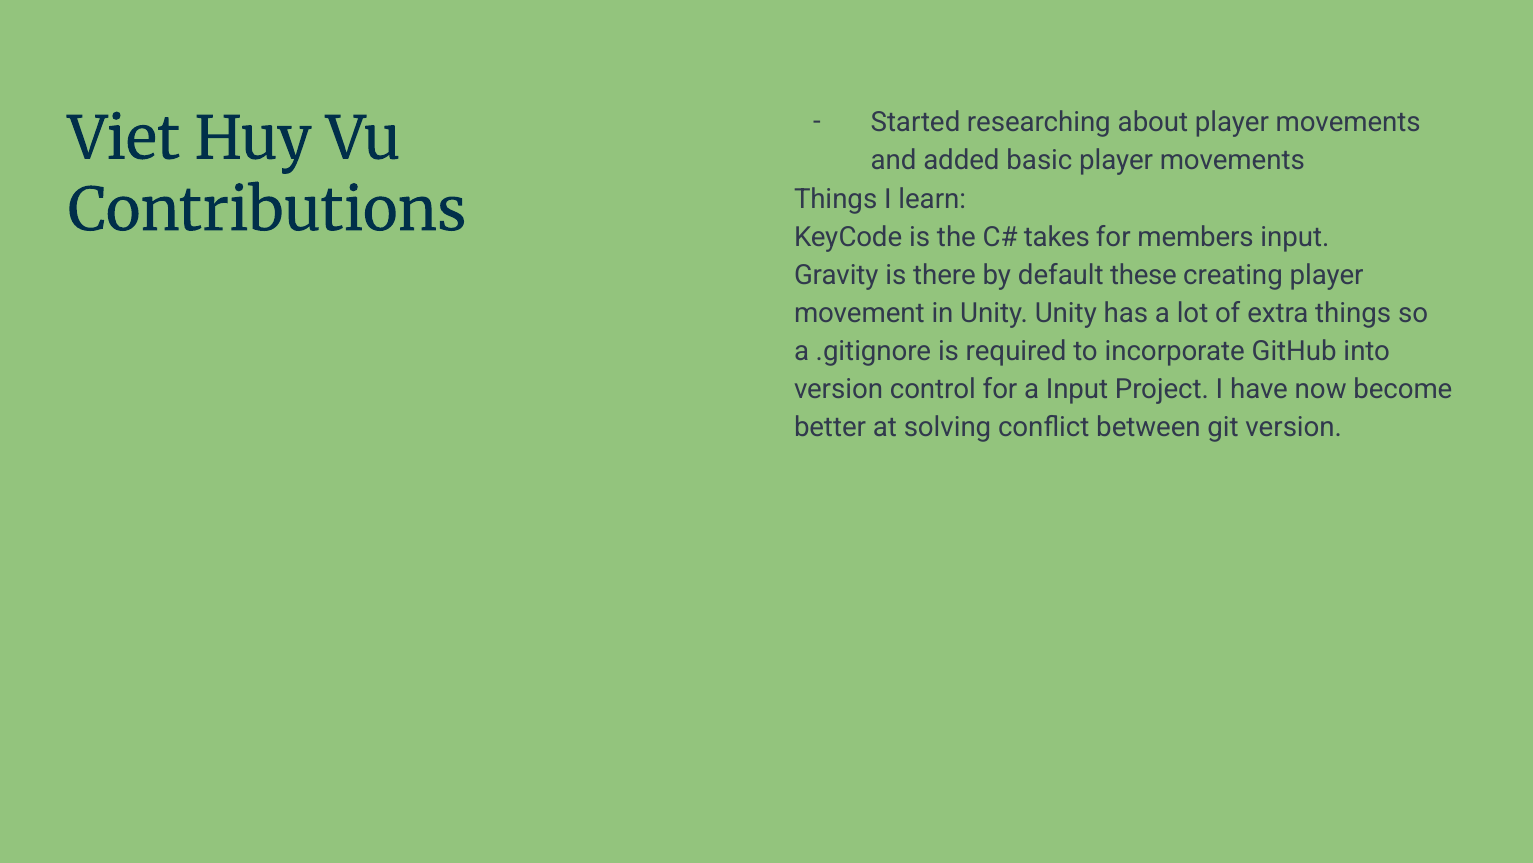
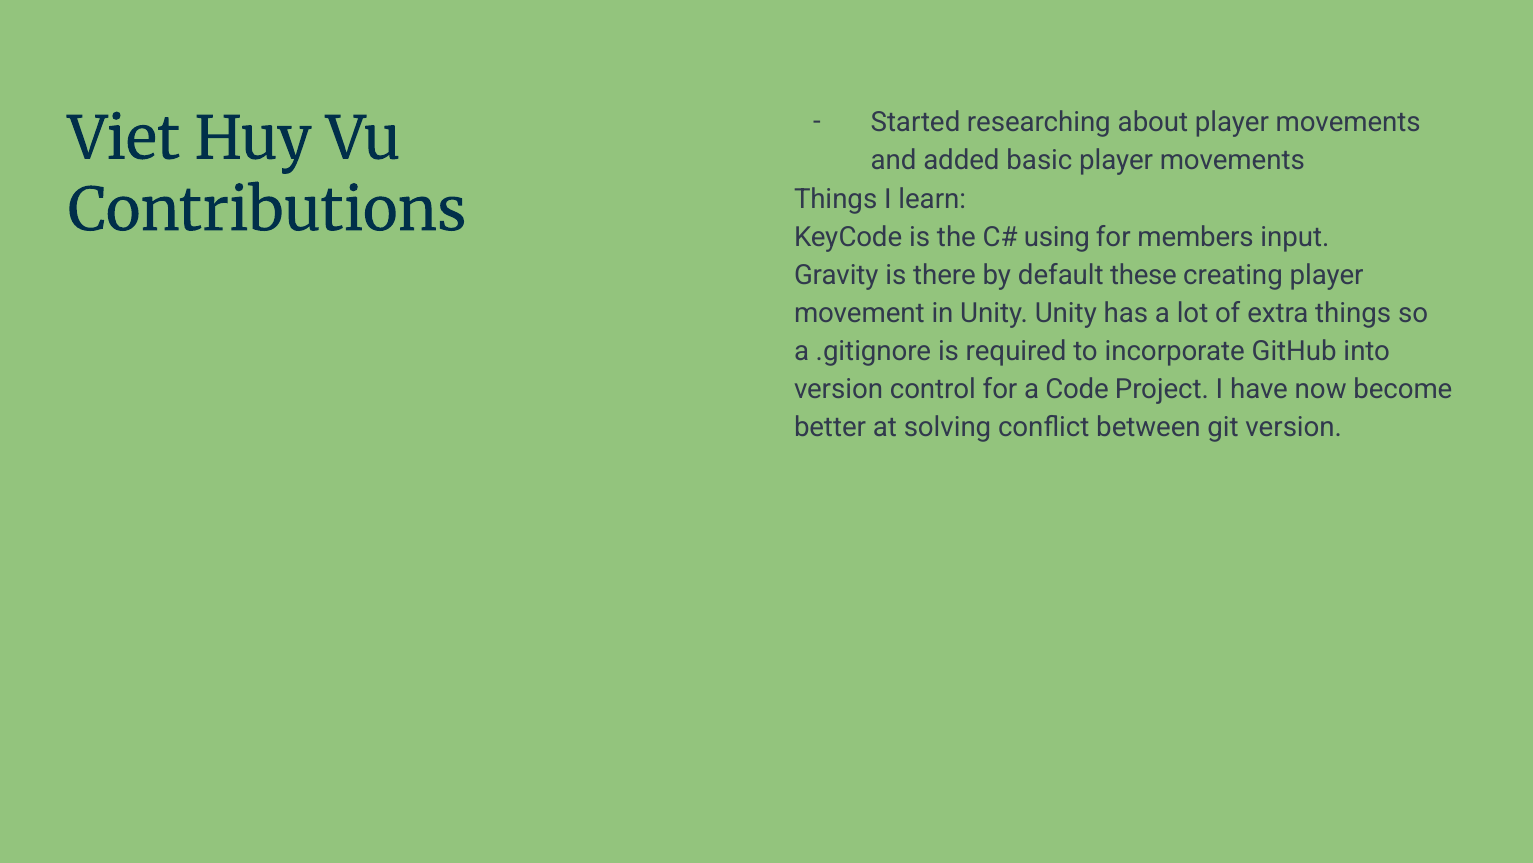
takes: takes -> using
a Input: Input -> Code
